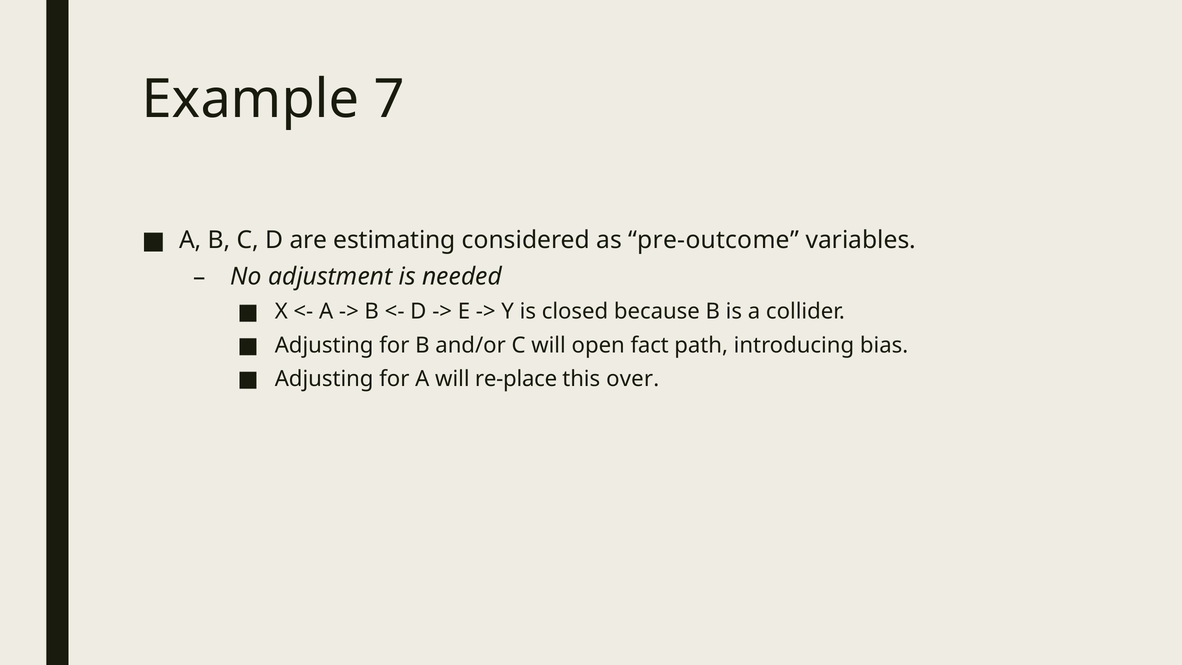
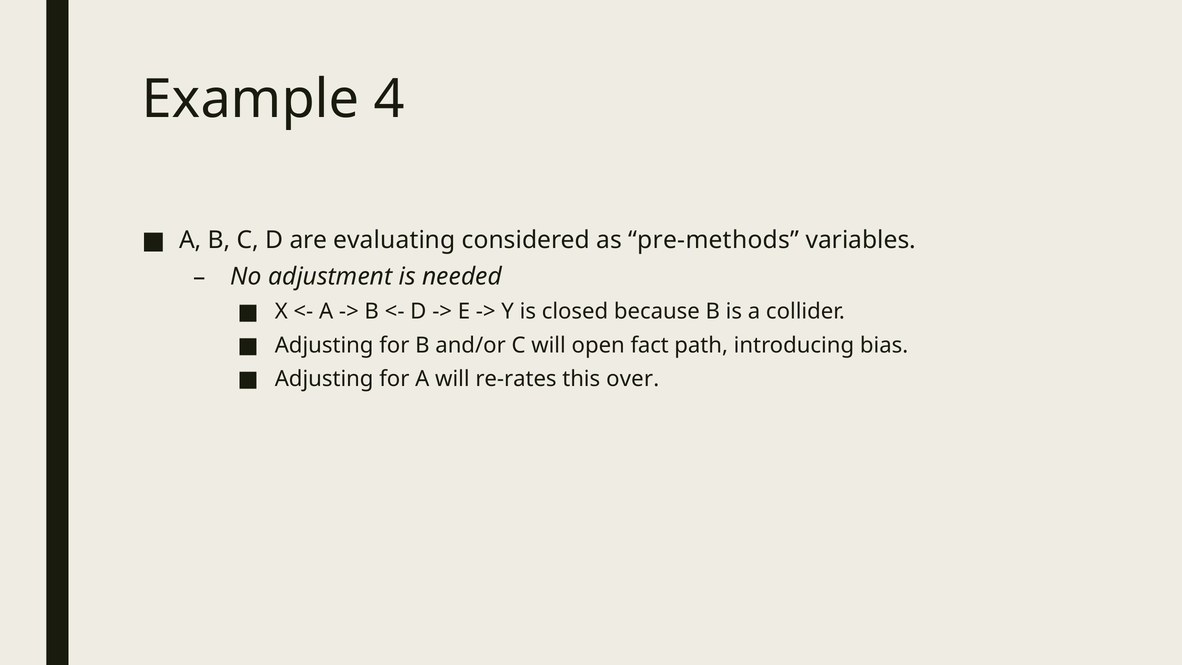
7: 7 -> 4
estimating: estimating -> evaluating
pre-outcome: pre-outcome -> pre-methods
re-place: re-place -> re-rates
